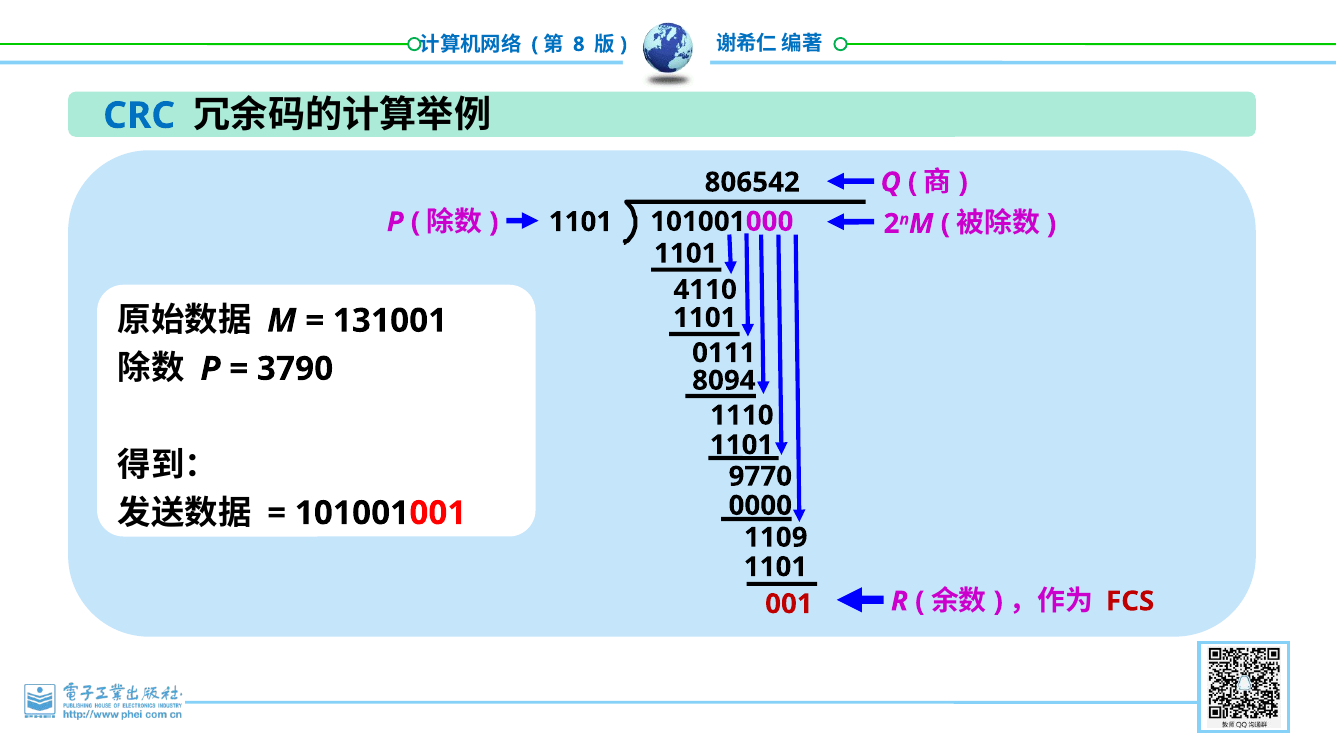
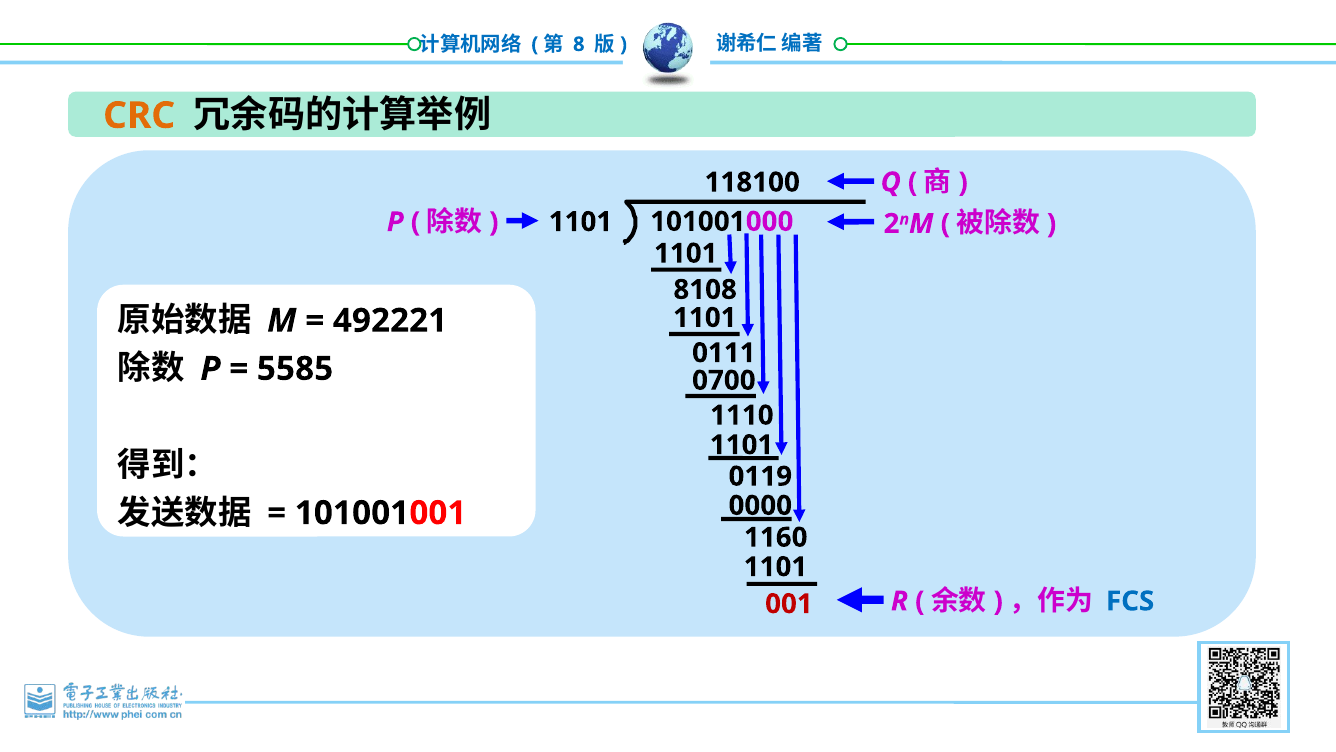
CRC colour: blue -> orange
806542: 806542 -> 118100
4110: 4110 -> 8108
131001: 131001 -> 492221
3790: 3790 -> 5585
8094: 8094 -> 0700
9770: 9770 -> 0119
1109: 1109 -> 1160
FCS colour: red -> blue
